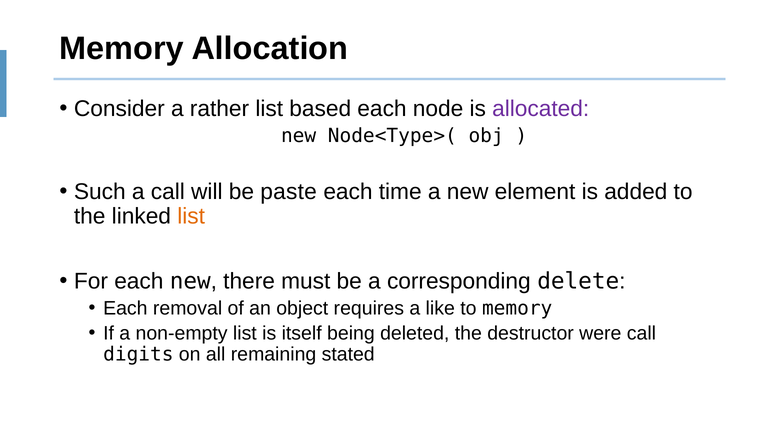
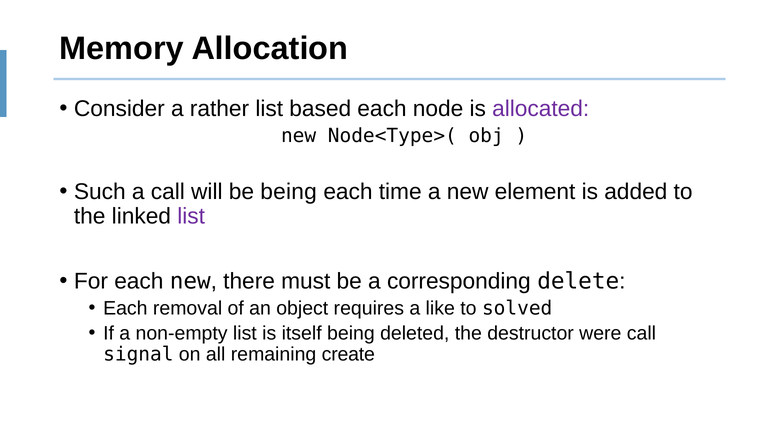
be paste: paste -> being
list at (191, 216) colour: orange -> purple
to memory: memory -> solved
digits: digits -> signal
stated: stated -> create
